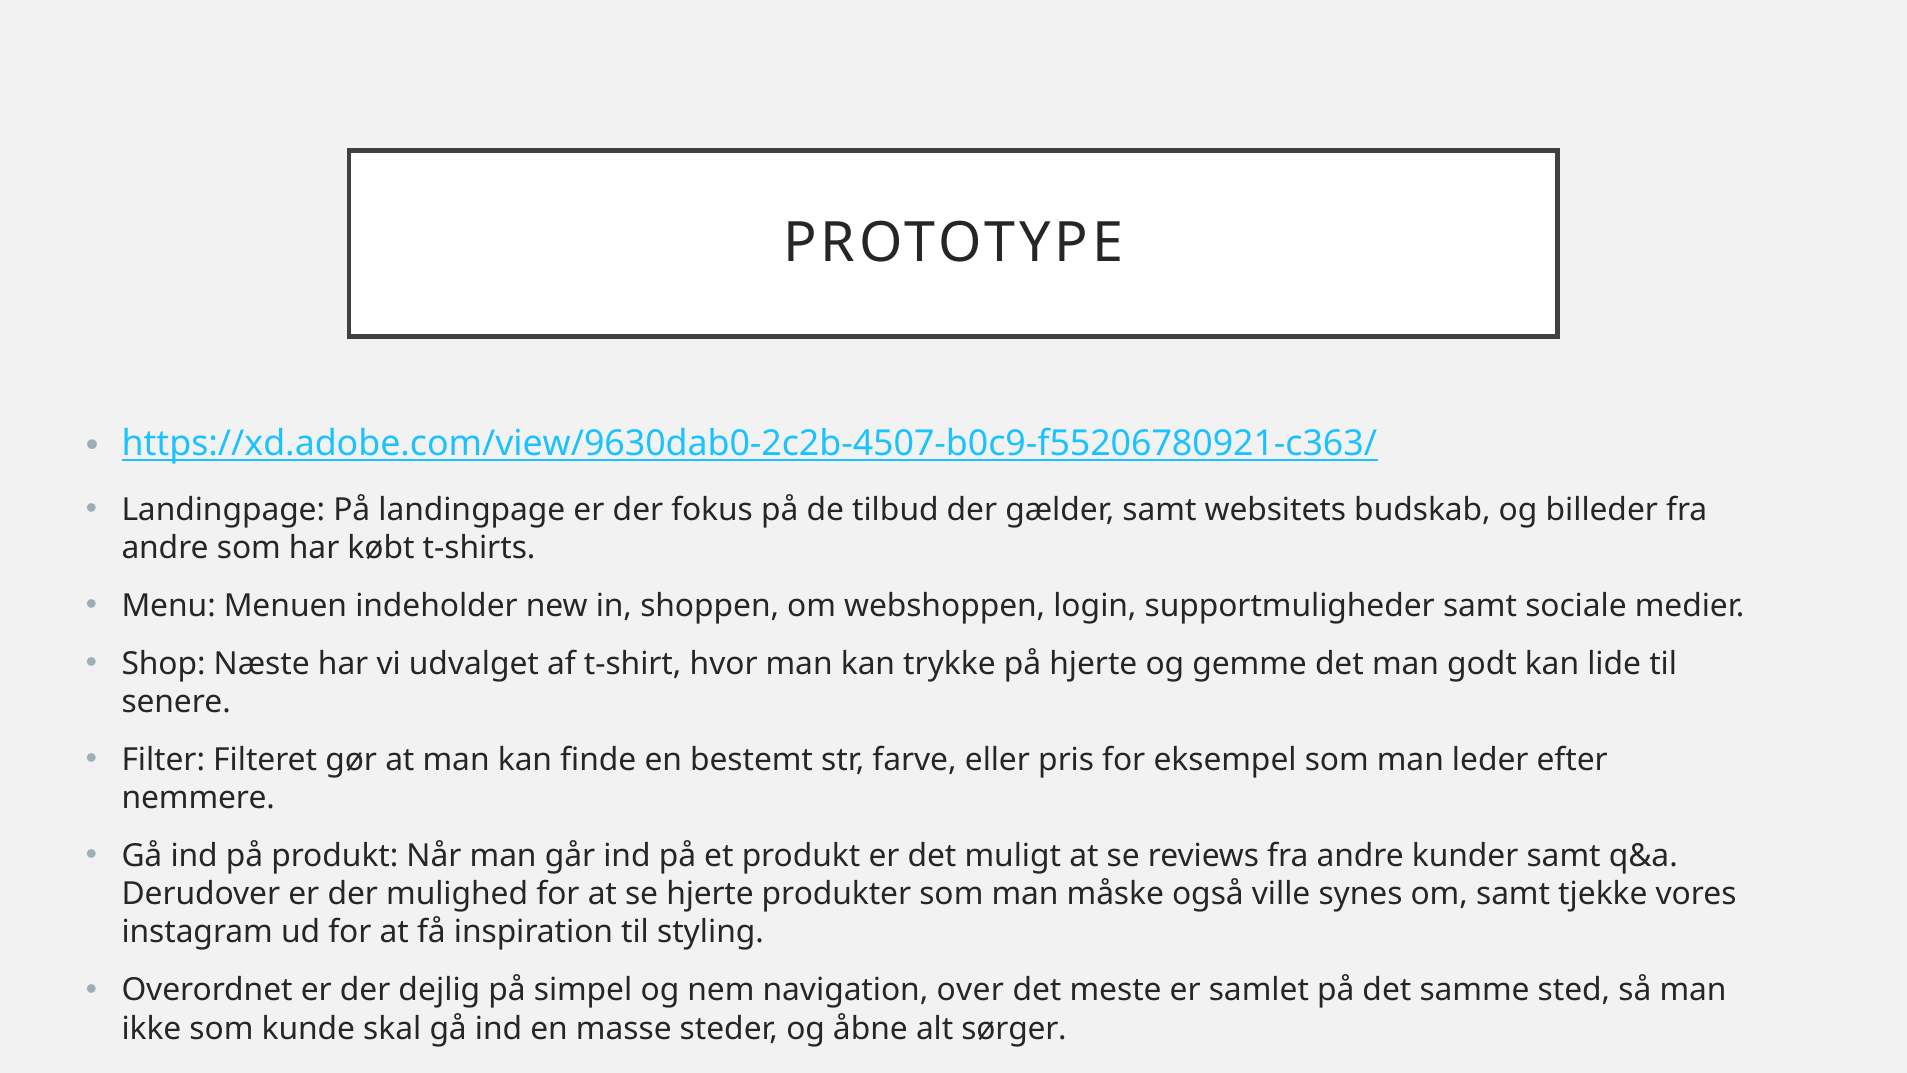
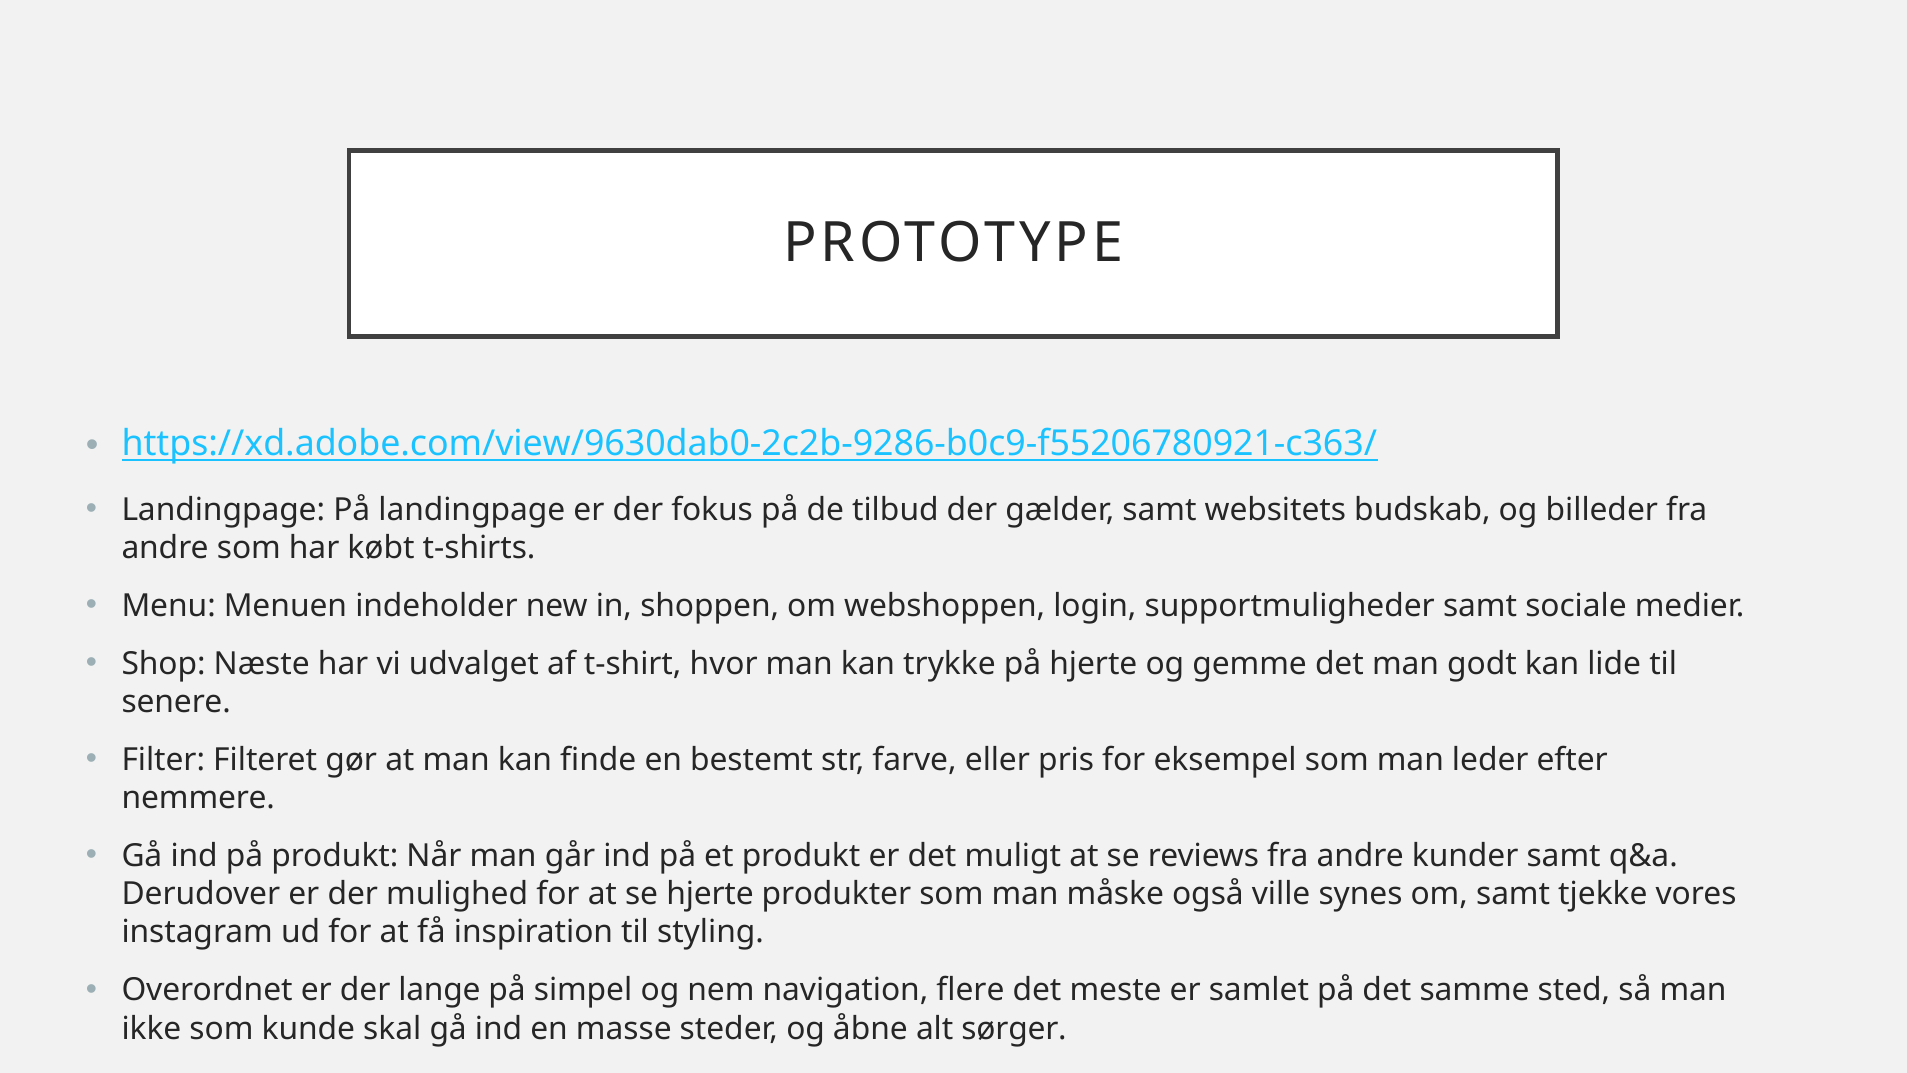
https://xd.adobe.com/view/9630dab0-2c2b-4507-b0c9-f55206780921-c363/: https://xd.adobe.com/view/9630dab0-2c2b-4507-b0c9-f55206780921-c363/ -> https://xd.adobe.com/view/9630dab0-2c2b-9286-b0c9-f55206780921-c363/
dejlig: dejlig -> lange
over: over -> flere
